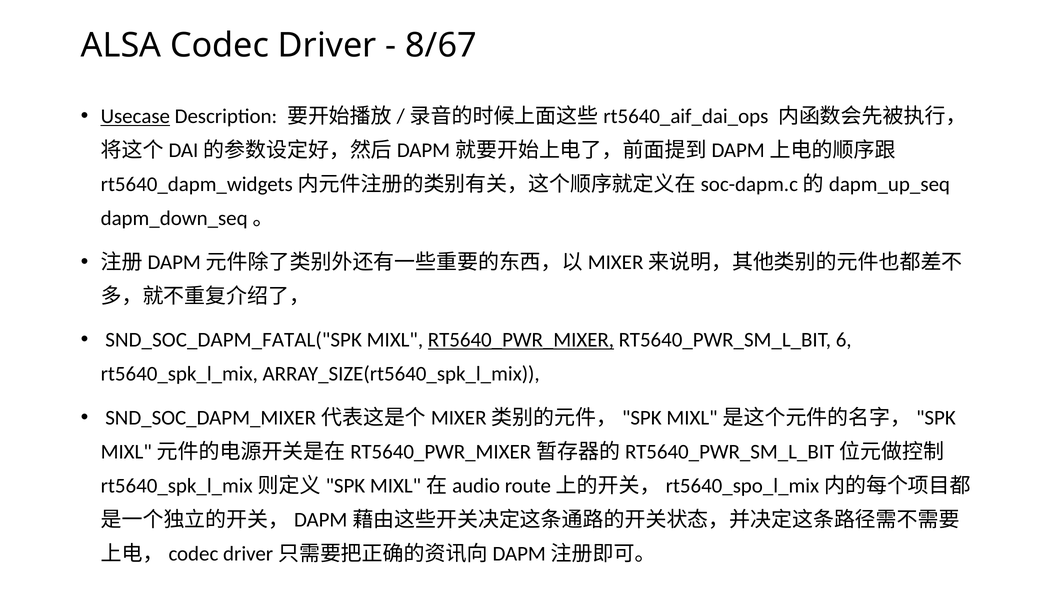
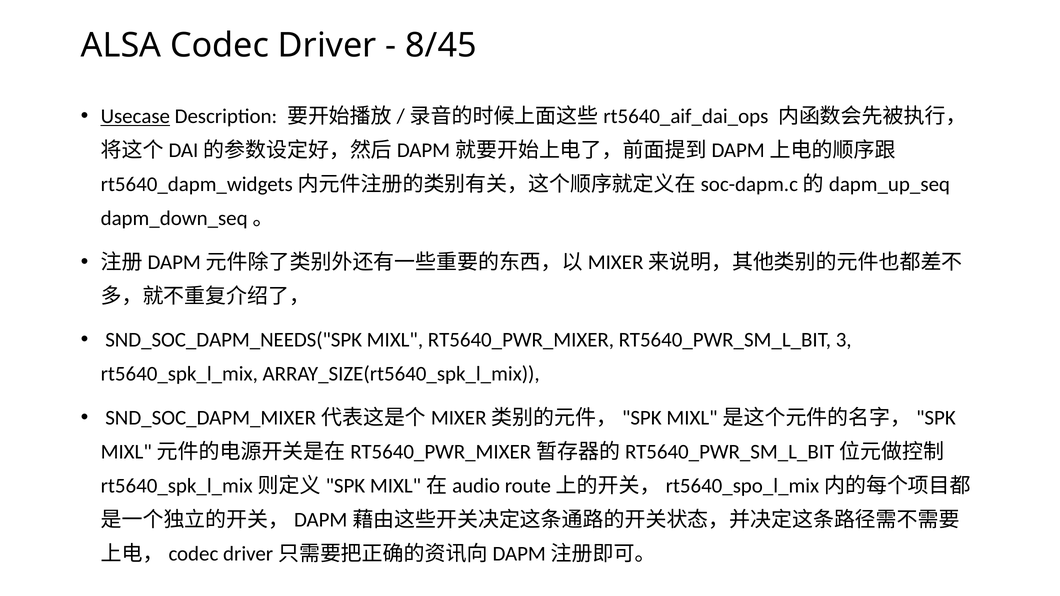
8/67: 8/67 -> 8/45
SND_SOC_DAPM_FATAL("SPK: SND_SOC_DAPM_FATAL("SPK -> SND_SOC_DAPM_NEEDS("SPK
RT5640_PWR_MIXER underline: present -> none
6: 6 -> 3
